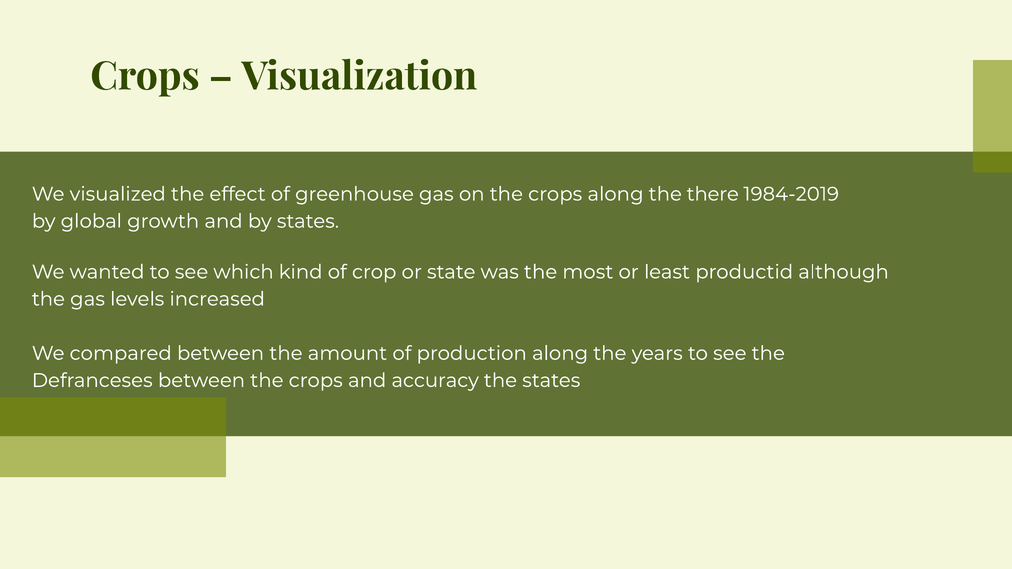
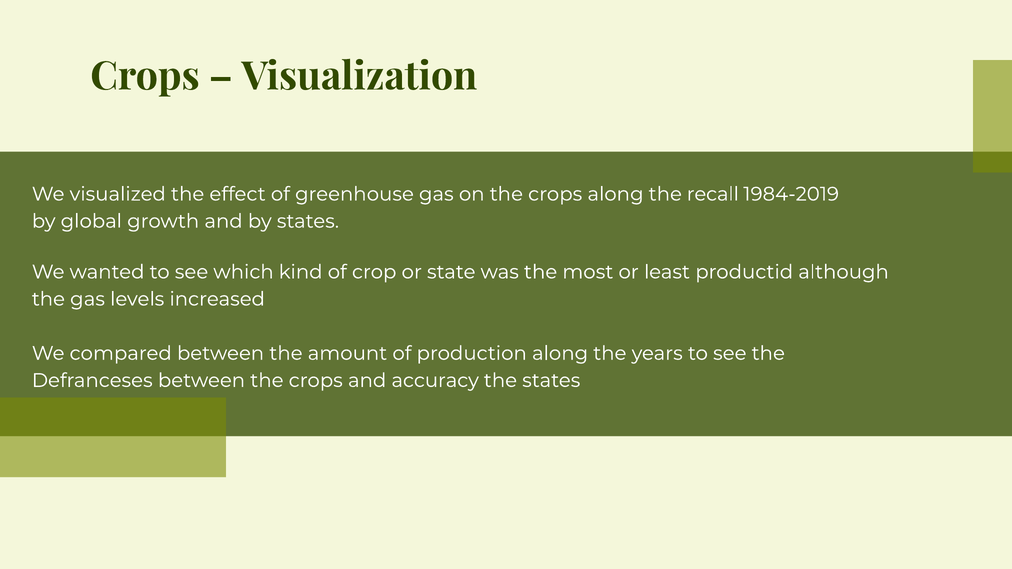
there: there -> recall
